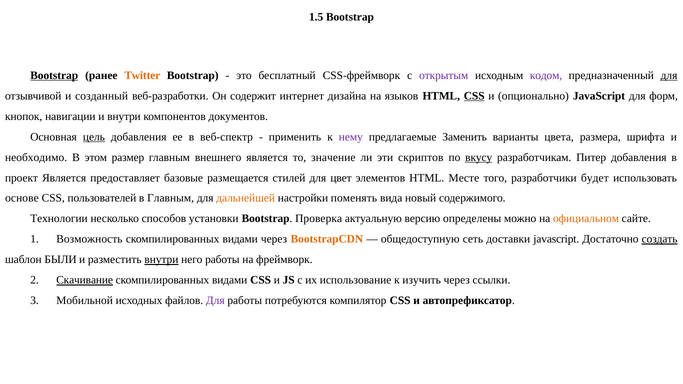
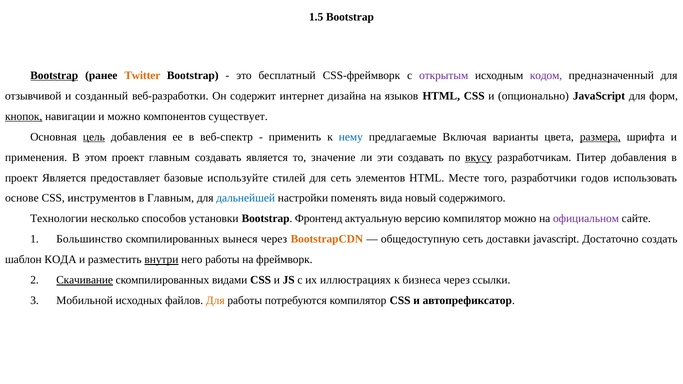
для at (669, 76) underline: present -> none
CSS at (474, 96) underline: present -> none
кнопок underline: none -> present
и внутри: внутри -> можно
документов: документов -> существует
нему colour: purple -> blue
Заменить: Заменить -> Включая
размера underline: none -> present
необходимо: необходимо -> применения
этом размер: размер -> проект
главным внешнего: внешнего -> создавать
эти скриптов: скриптов -> создавать
размещается: размещается -> используйте
для цвет: цвет -> сеть
будет: будет -> годов
пользователей: пользователей -> инструментов
дальнейшей colour: orange -> blue
Проверка: Проверка -> Фронтенд
версию определены: определены -> компилятор
официальном colour: orange -> purple
Возможность: Возможность -> Большинство
видами at (240, 239): видами -> вынеся
создать underline: present -> none
БЫЛИ: БЫЛИ -> КОДА
использование: использование -> иллюстрациях
изучить: изучить -> бизнеса
Для at (215, 301) colour: purple -> orange
